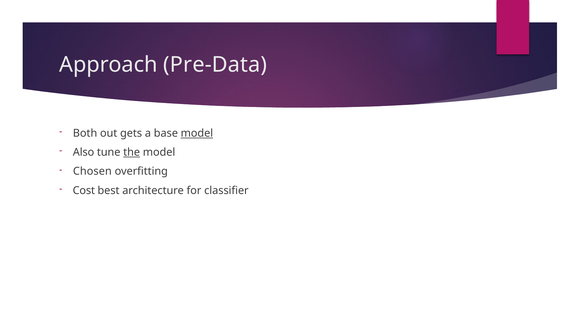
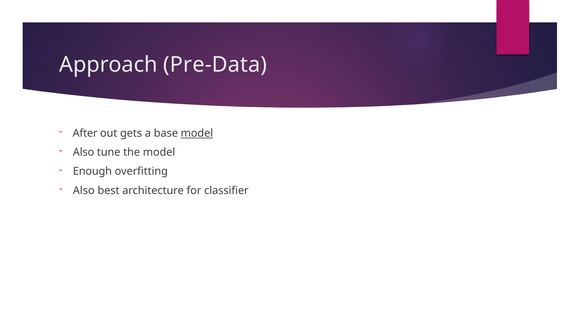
Both: Both -> After
the underline: present -> none
Chosen: Chosen -> Enough
Cost at (84, 191): Cost -> Also
